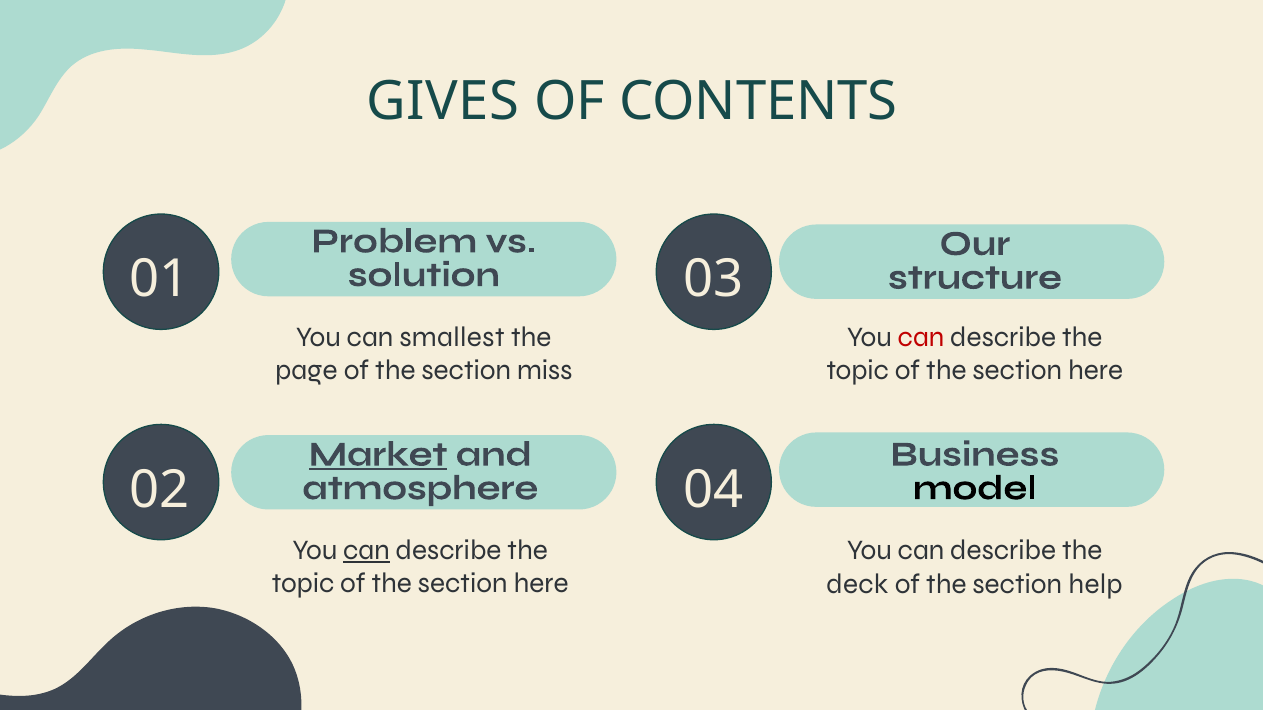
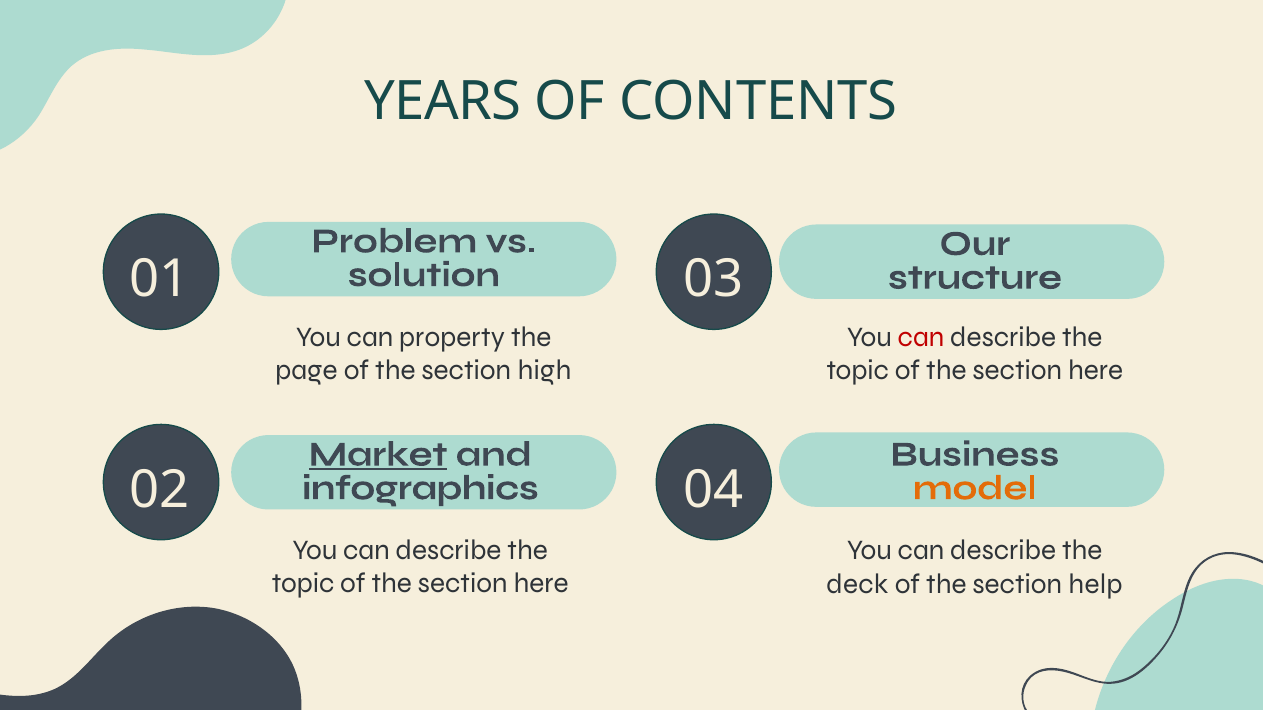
GIVES: GIVES -> YEARS
smallest: smallest -> property
miss: miss -> high
atmosphere: atmosphere -> infographics
model colour: black -> orange
can at (367, 550) underline: present -> none
